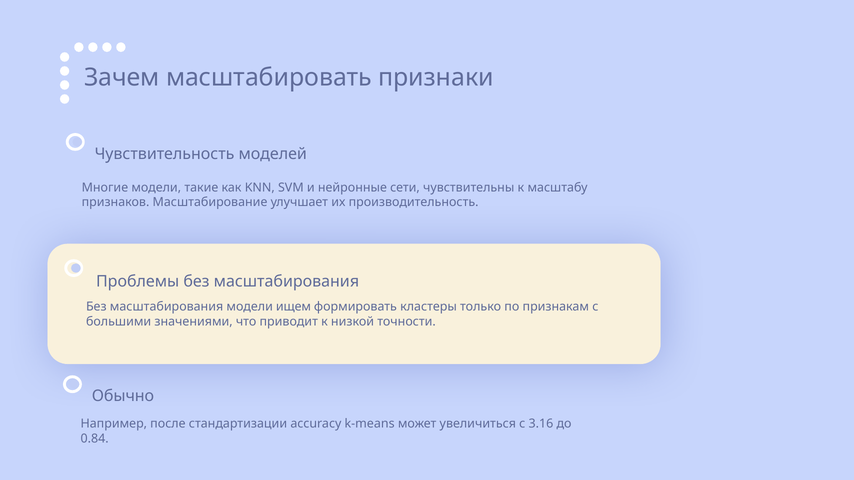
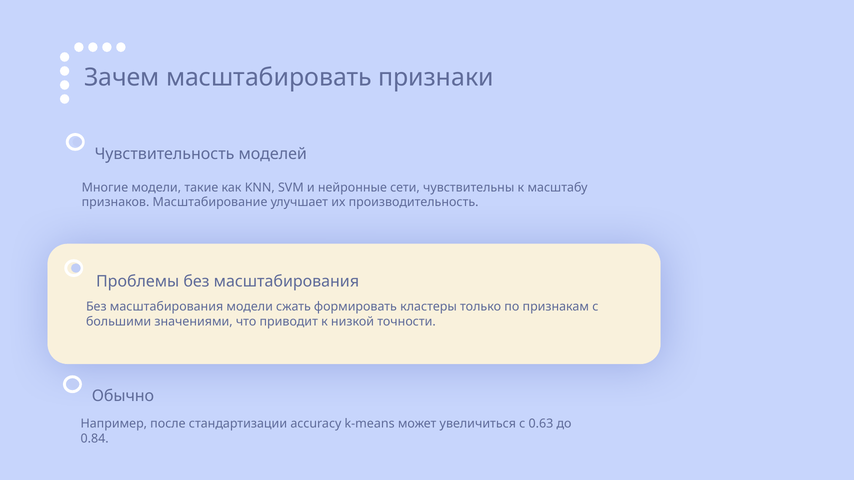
ищем: ищем -> сжать
3.16: 3.16 -> 0.63
